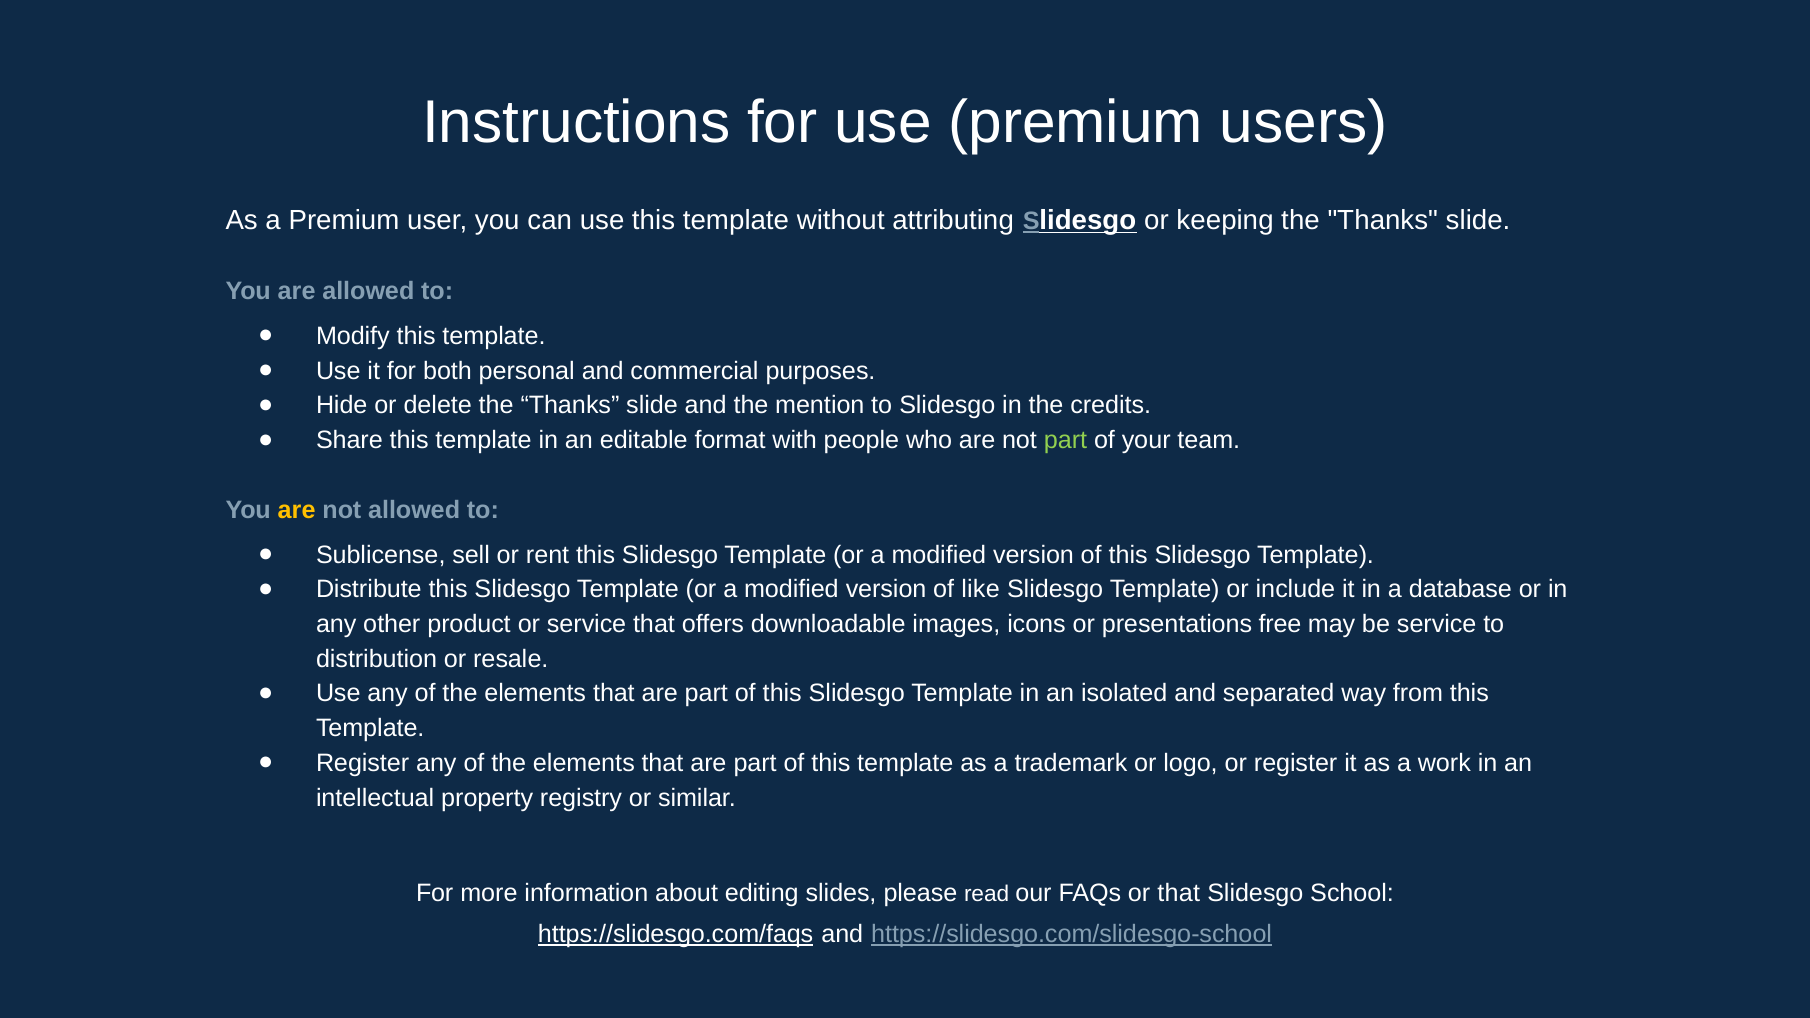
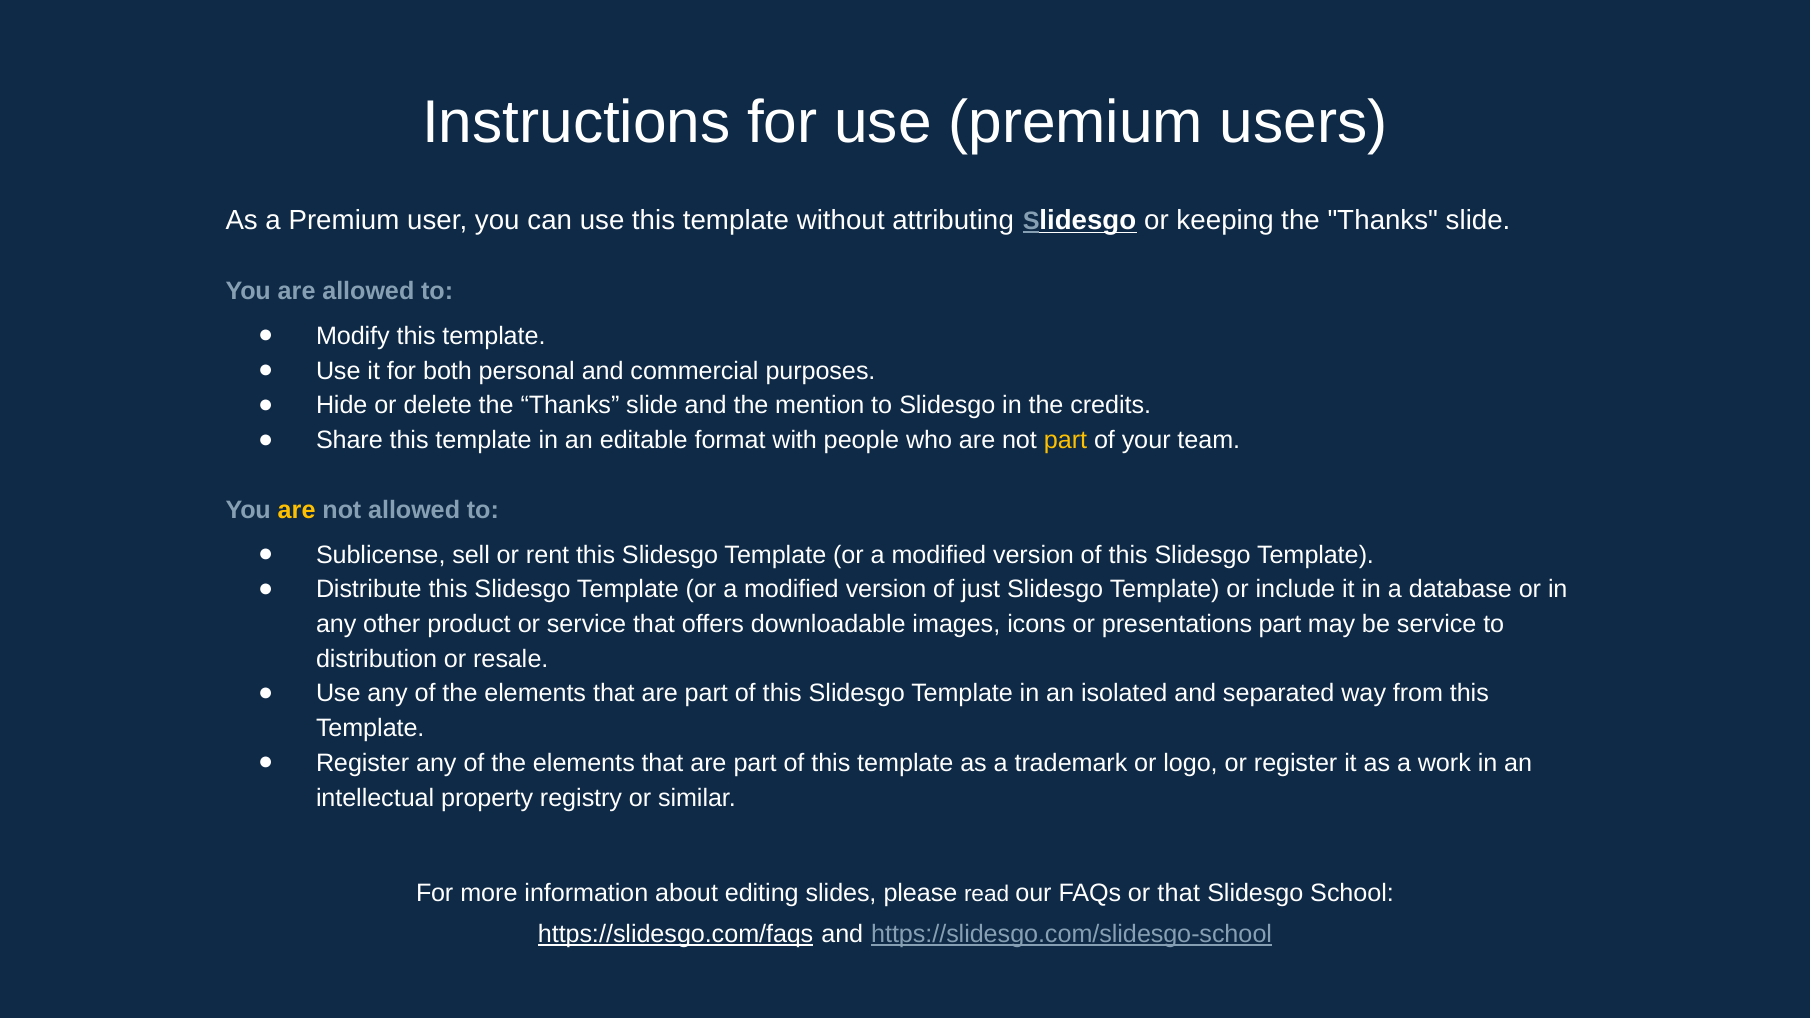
part at (1066, 440) colour: light green -> yellow
like: like -> just
presentations free: free -> part
